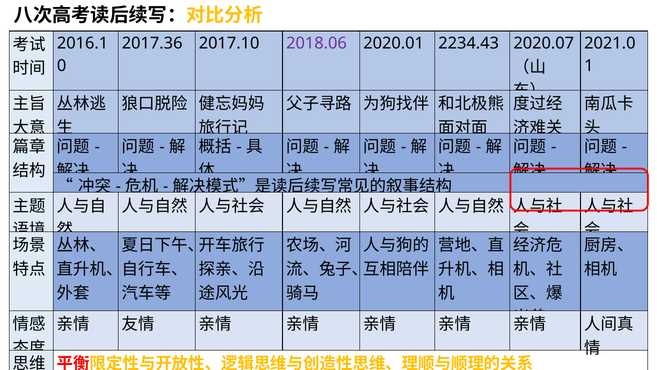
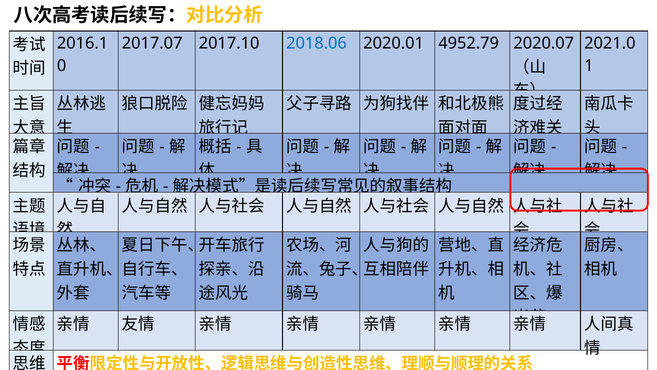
2017.36: 2017.36 -> 2017.07
2018.06 colour: purple -> blue
2234.43: 2234.43 -> 4952.79
